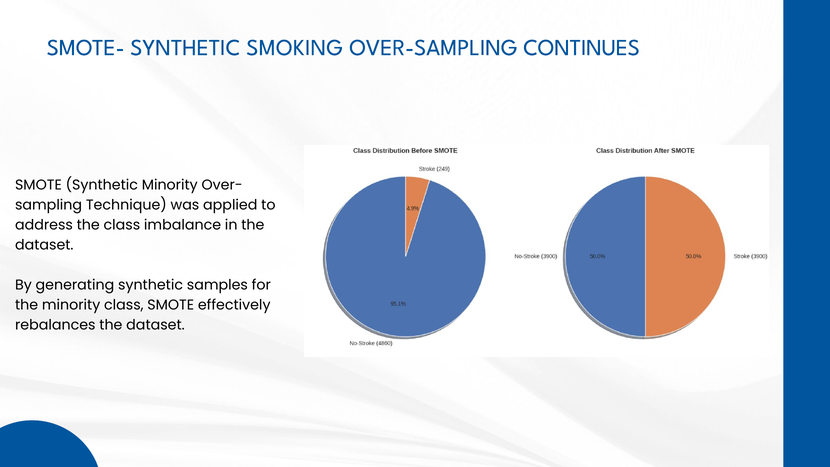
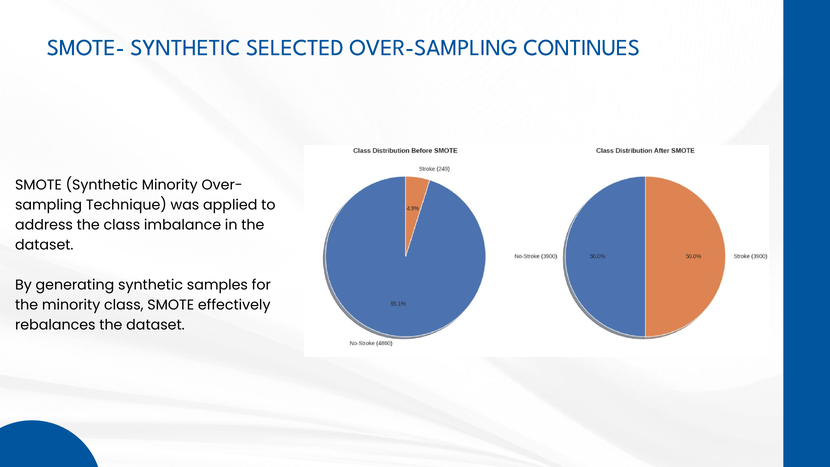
SMOKING: SMOKING -> SELECTED
